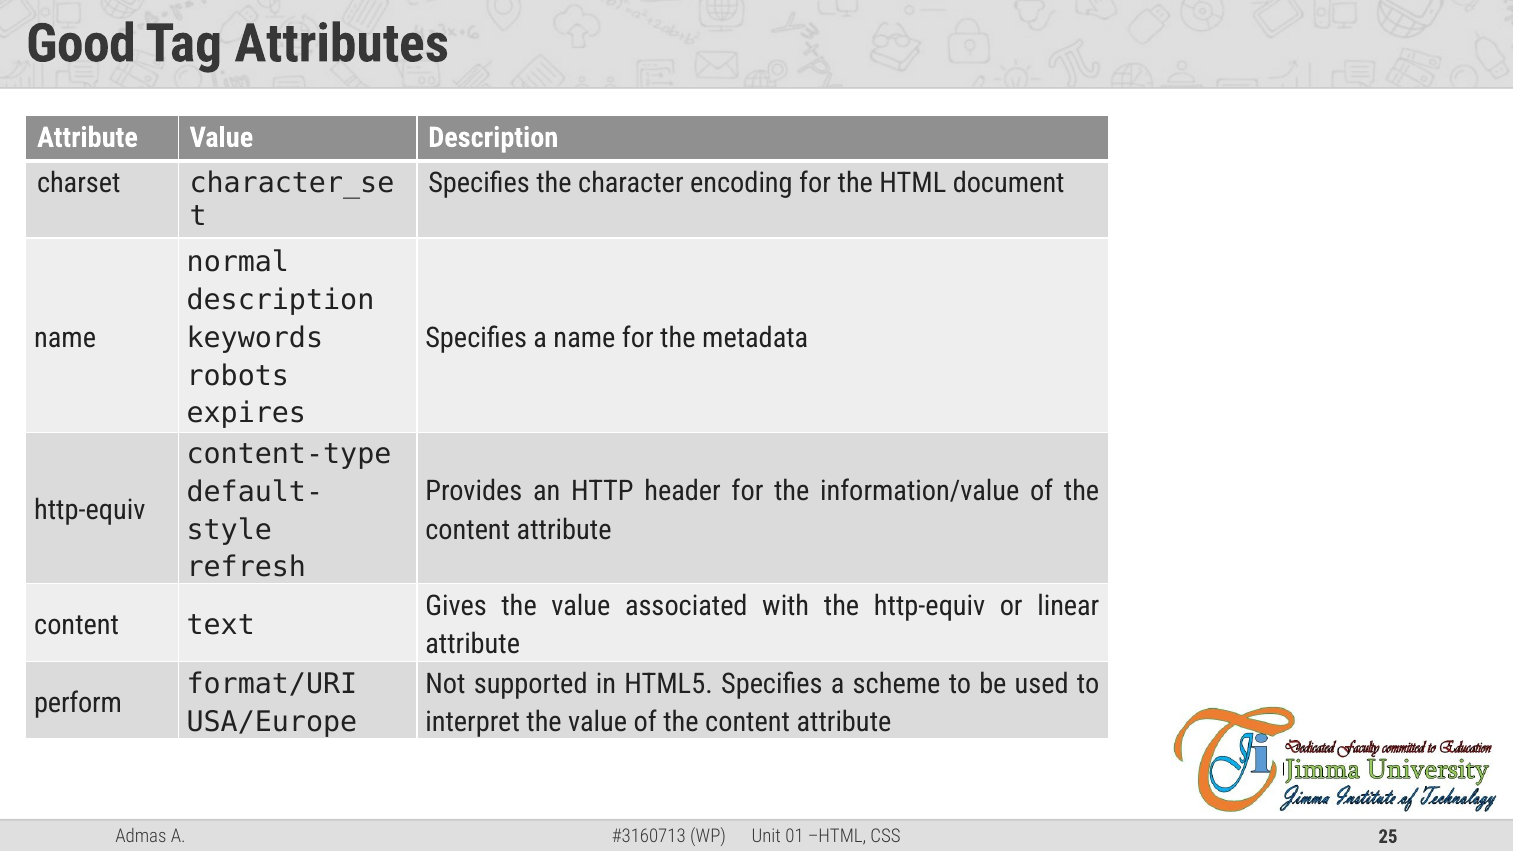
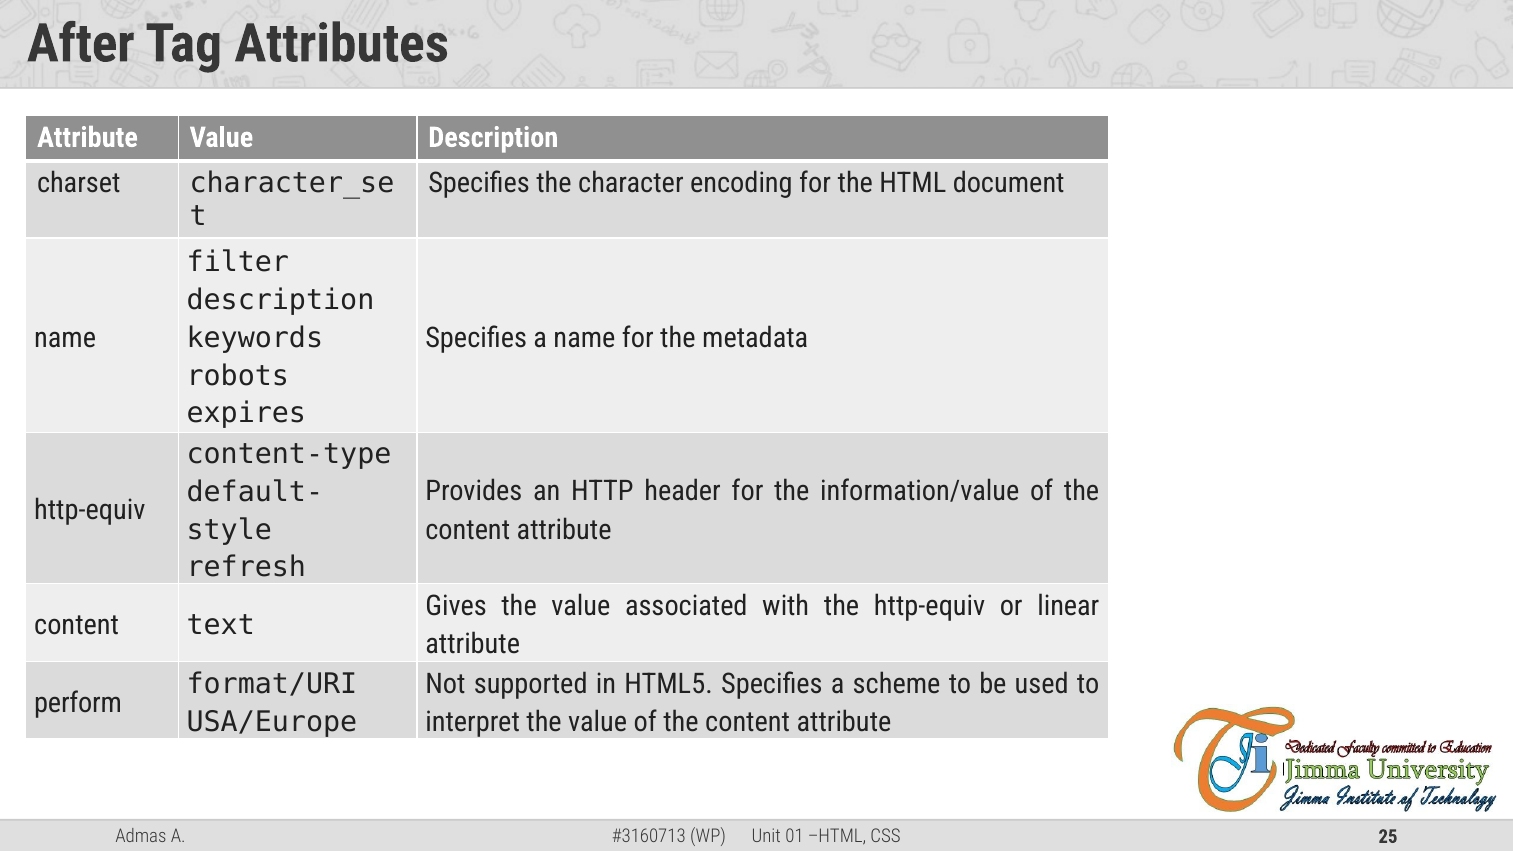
Good: Good -> After
normal: normal -> filter
